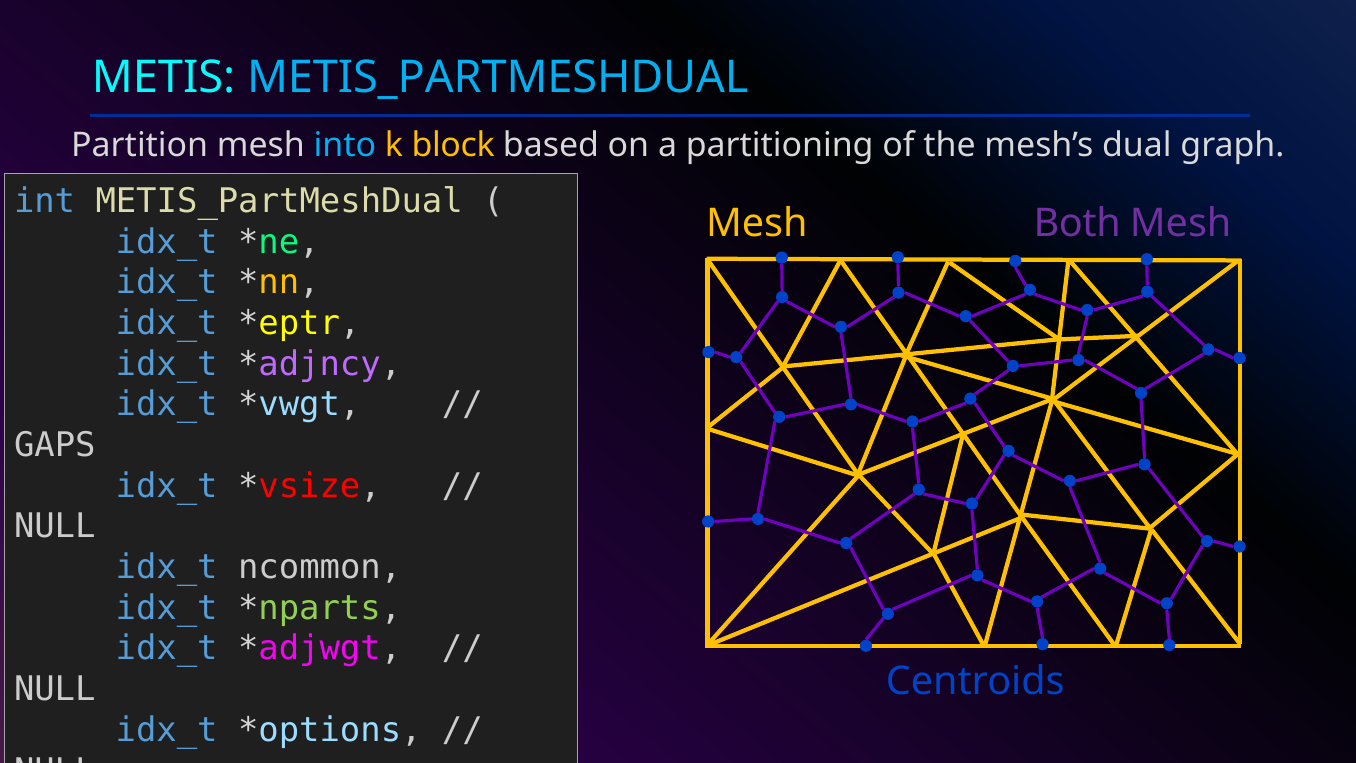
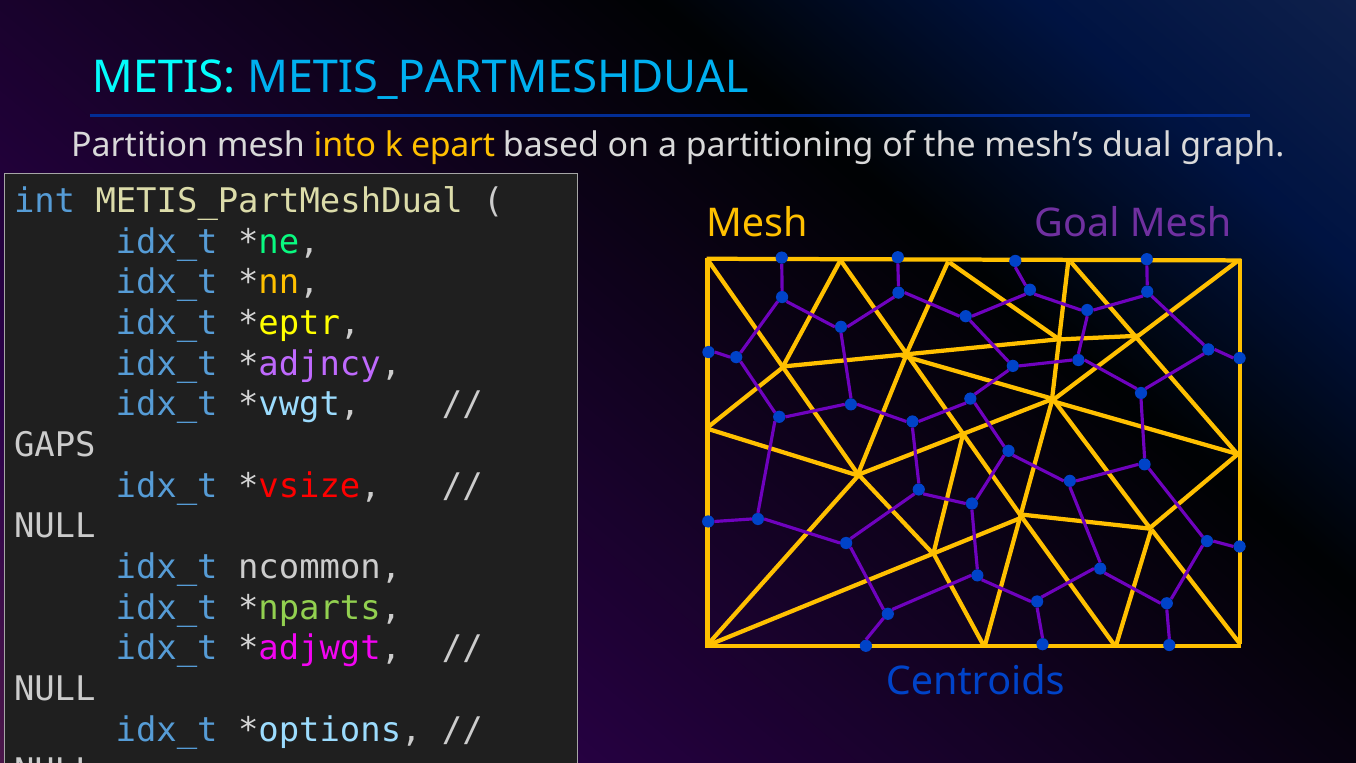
into colour: light blue -> yellow
block: block -> epart
Both: Both -> Goal
